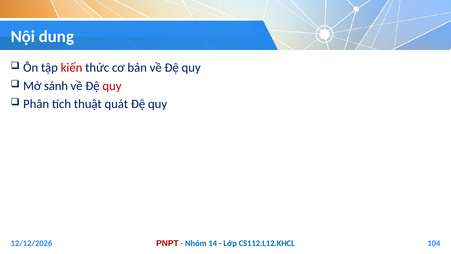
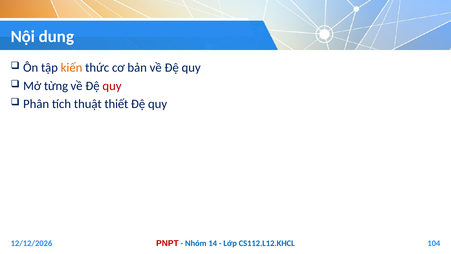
kiến colour: red -> orange
sánh: sánh -> từng
quát: quát -> thiết
